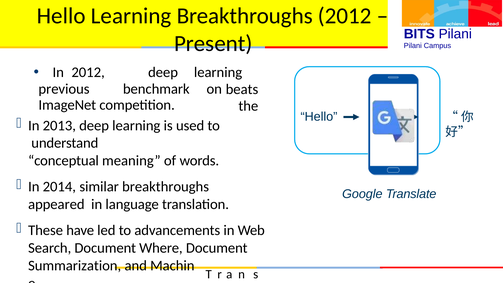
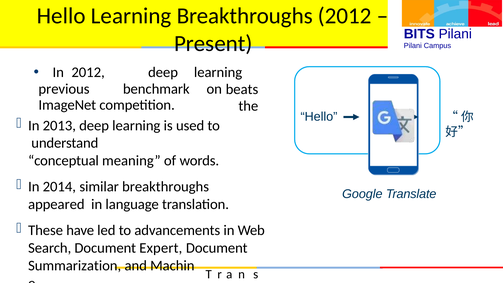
Where: Where -> Expert
